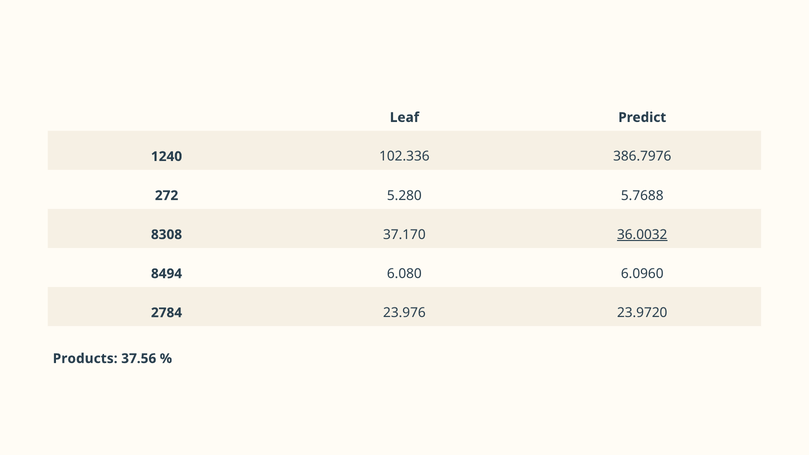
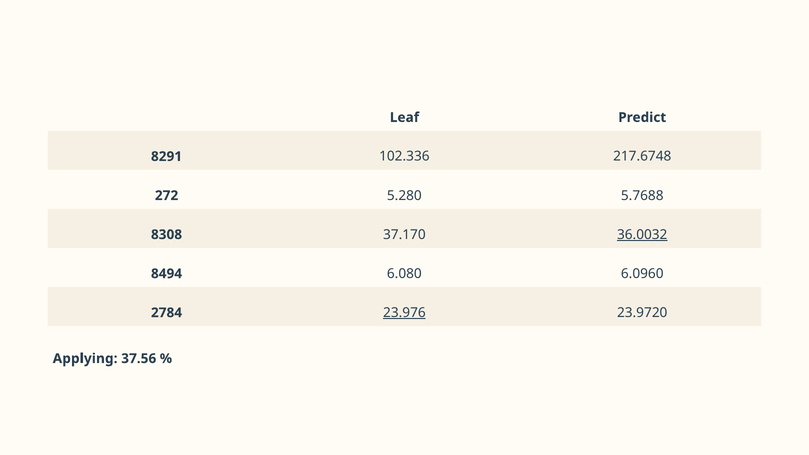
1240: 1240 -> 8291
386.7976: 386.7976 -> 217.6748
23.976 underline: none -> present
Products: Products -> Applying
